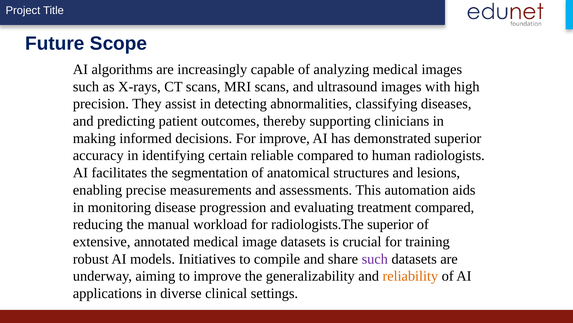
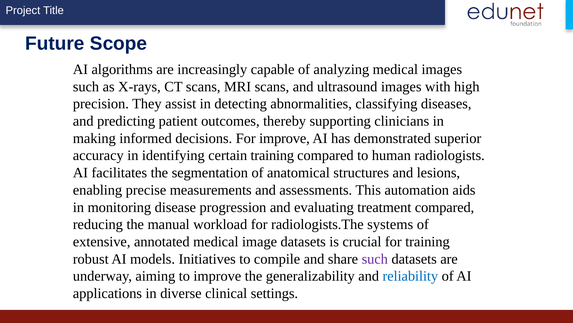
certain reliable: reliable -> training
radiologists.The superior: superior -> systems
reliability colour: orange -> blue
